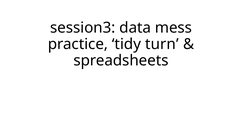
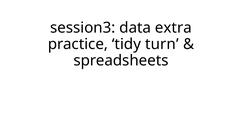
mess: mess -> extra
